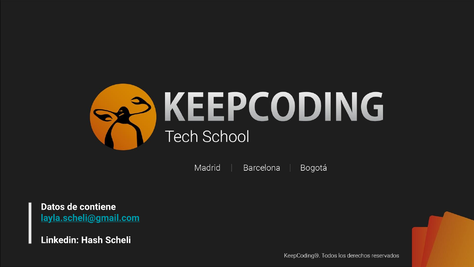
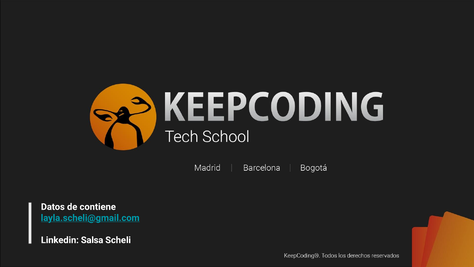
Hash: Hash -> Salsa
